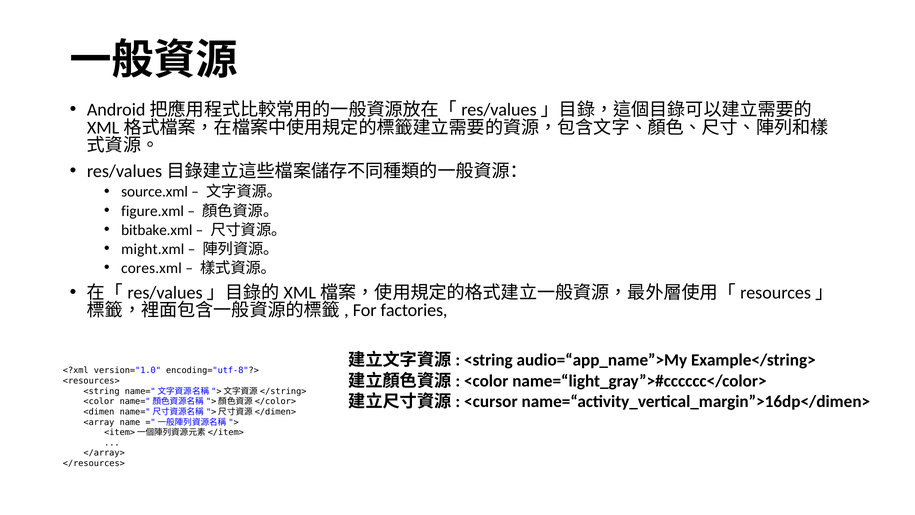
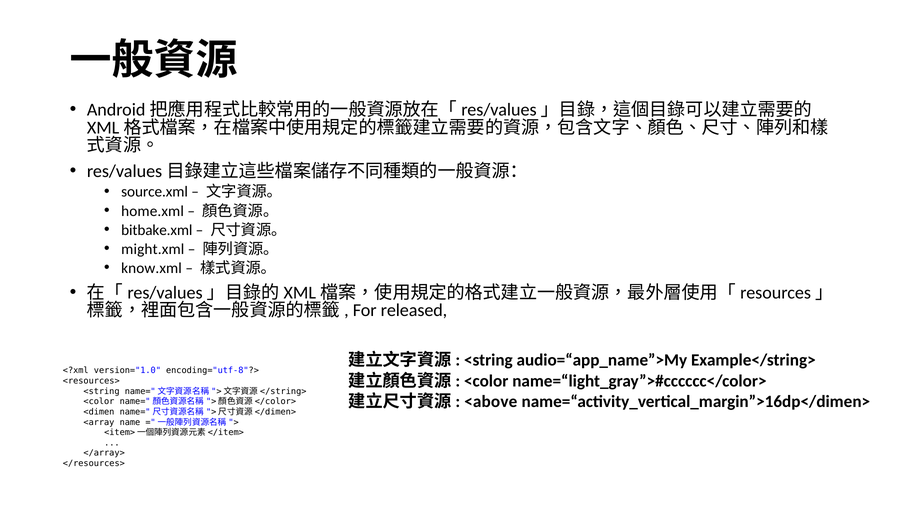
figure.xml: figure.xml -> home.xml
cores.xml: cores.xml -> know.xml
factories: factories -> released
<cursor: <cursor -> <above
